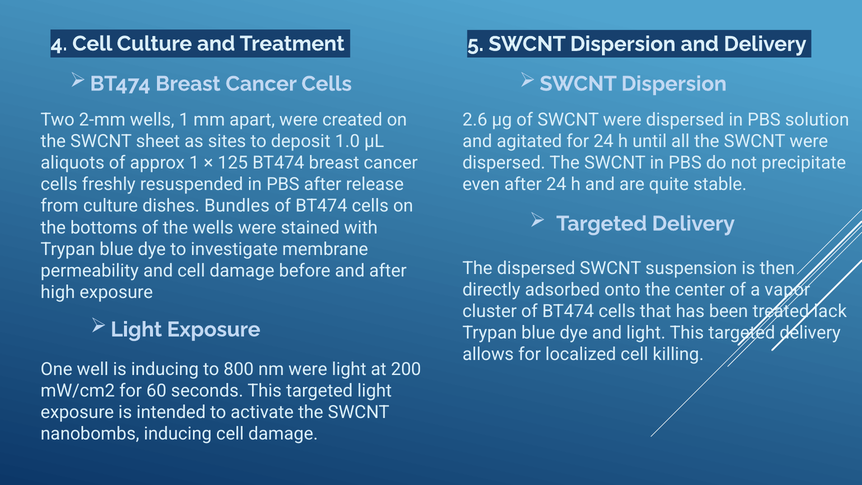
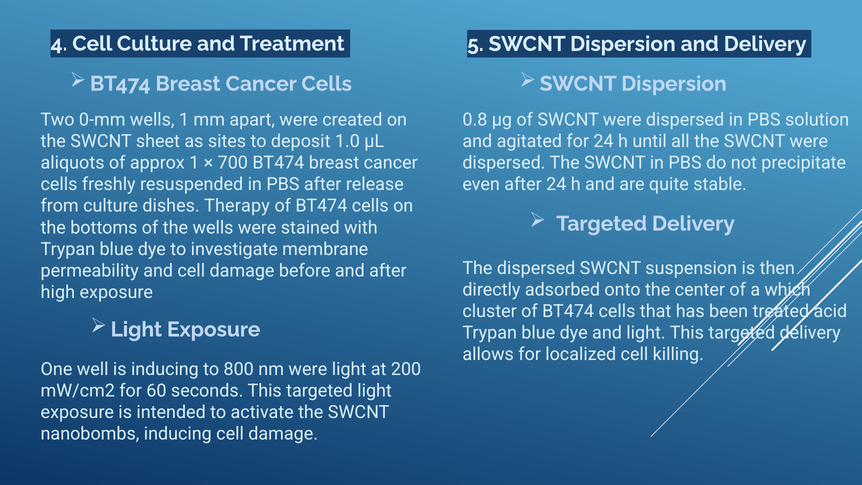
2.6: 2.6 -> 0.8
2-mm: 2-mm -> 0-mm
125: 125 -> 700
Bundles: Bundles -> Therapy
vapor: vapor -> which
lack: lack -> acid
